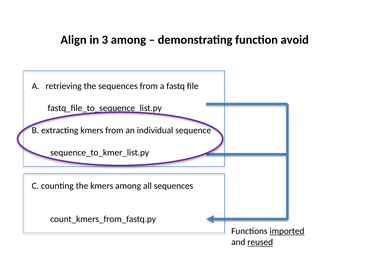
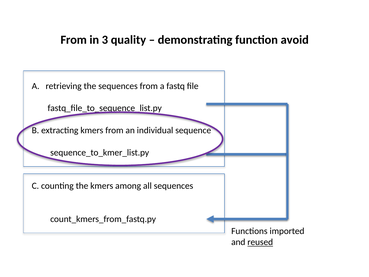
Align at (74, 40): Align -> From
3 among: among -> quality
imported underline: present -> none
